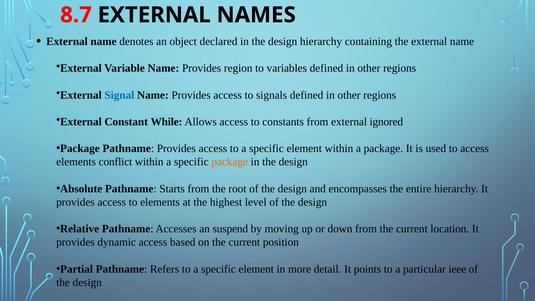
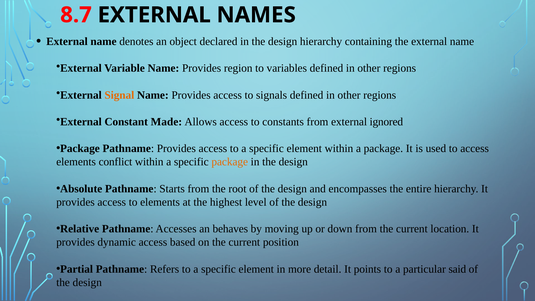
Signal colour: blue -> orange
While: While -> Made
suspend: suspend -> behaves
ieee: ieee -> said
